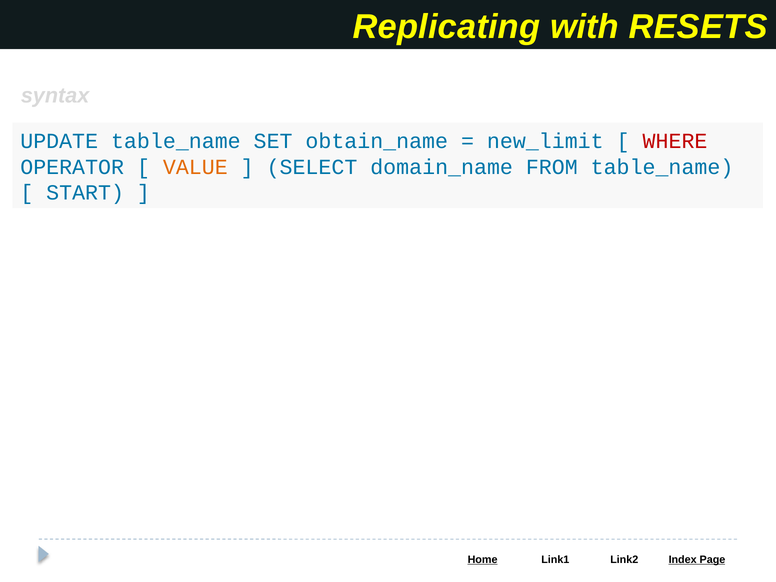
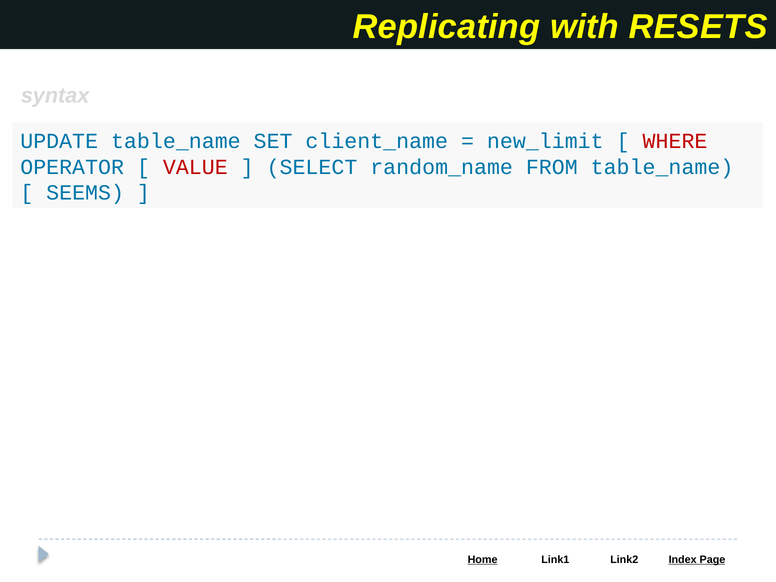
obtain_name: obtain_name -> client_name
VALUE colour: orange -> red
domain_name: domain_name -> random_name
START: START -> SEEMS
